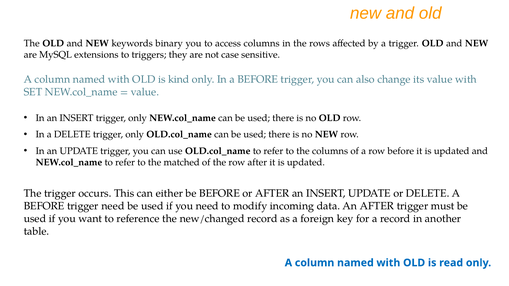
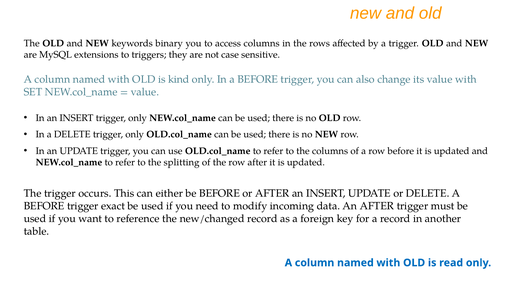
matched: matched -> splitting
trigger need: need -> exact
